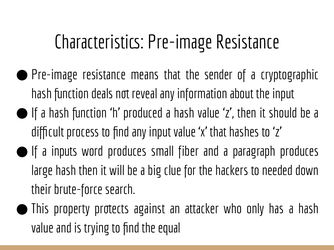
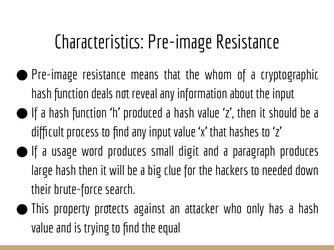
sender: sender -> whom
inputs: inputs -> usage
fiber: fiber -> digit
